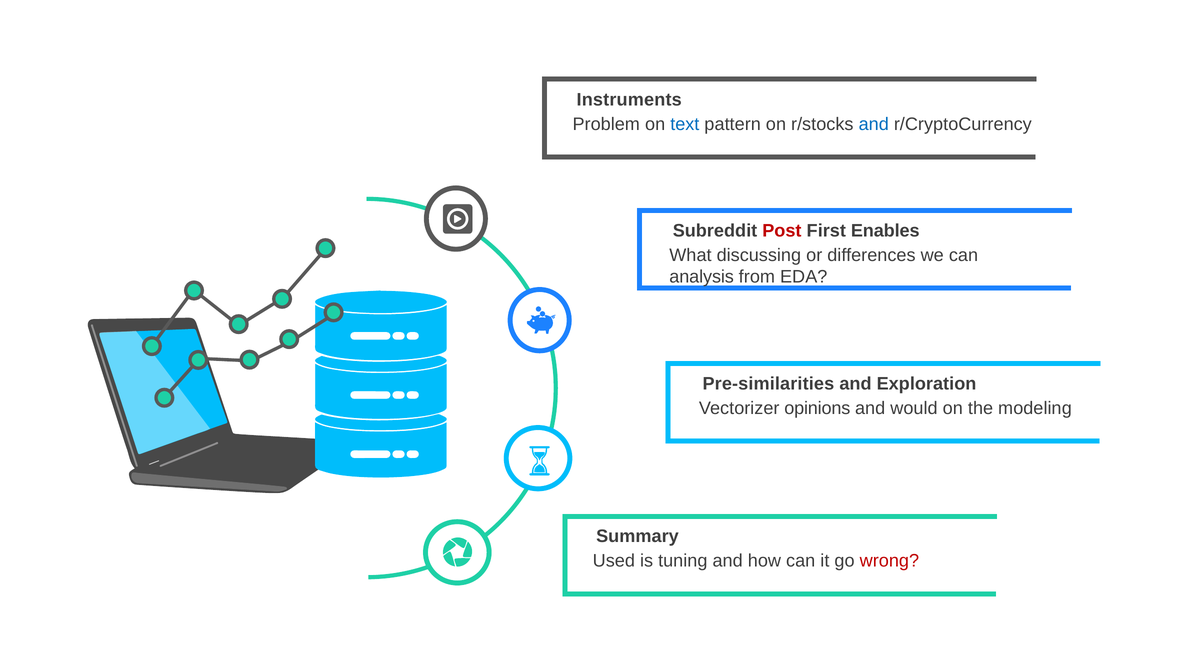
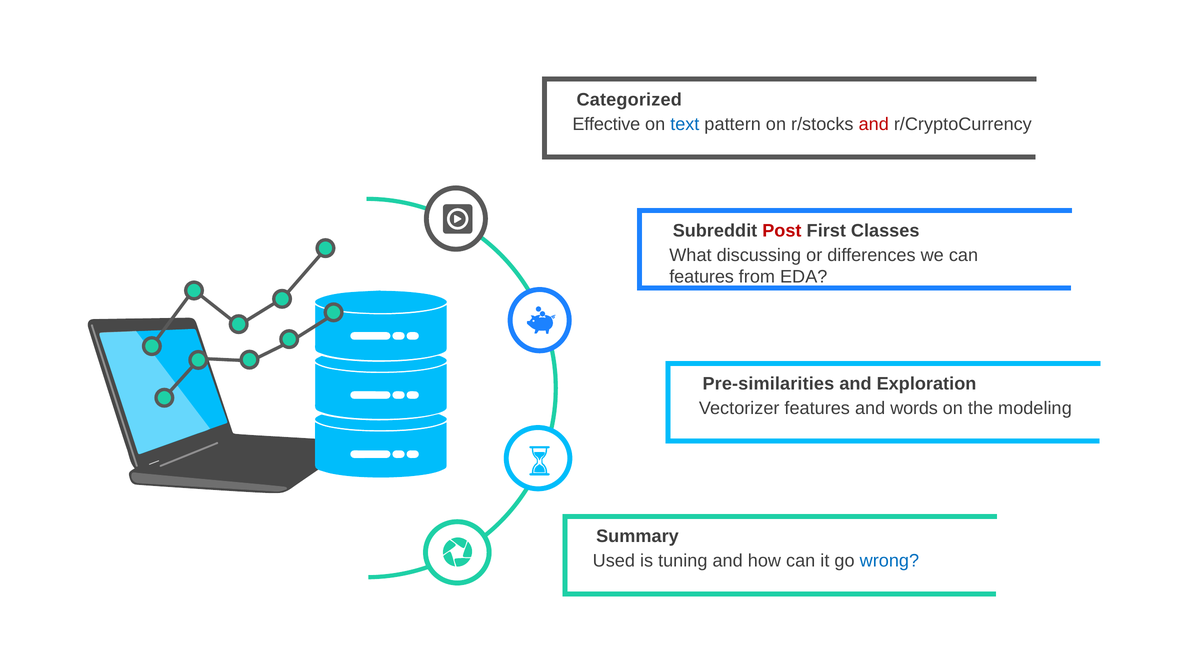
Instruments: Instruments -> Categorized
Problem: Problem -> Effective
and at (874, 124) colour: blue -> red
Enables: Enables -> Classes
analysis at (702, 277): analysis -> features
Vectorizer opinions: opinions -> features
would: would -> words
wrong colour: red -> blue
